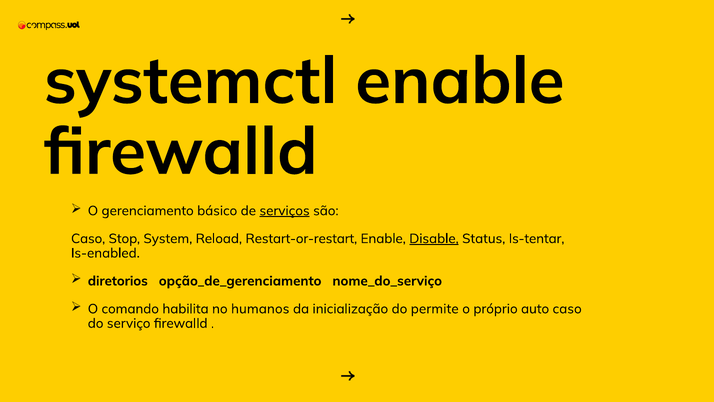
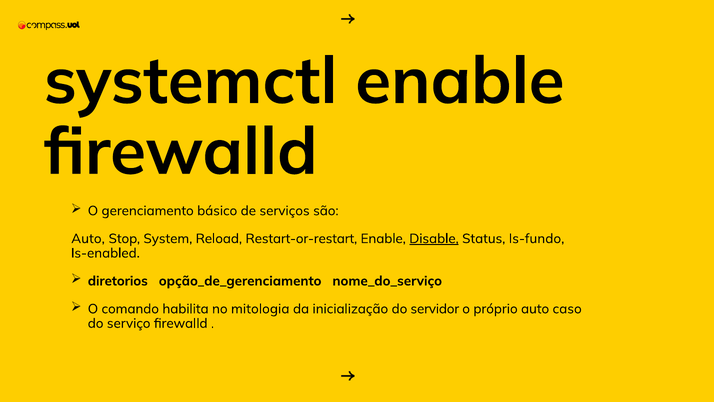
serviços underline: present -> none
Caso at (88, 238): Caso -> Auto
Is-tentar: Is-tentar -> Is-fundo
humanos: humanos -> mitologia
permite: permite -> servidor
